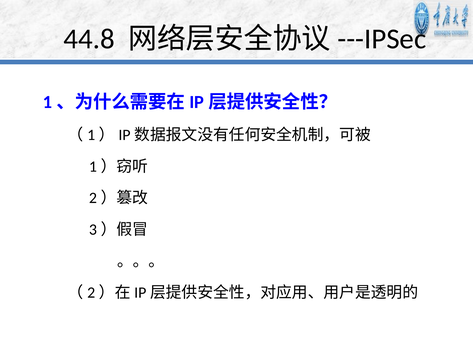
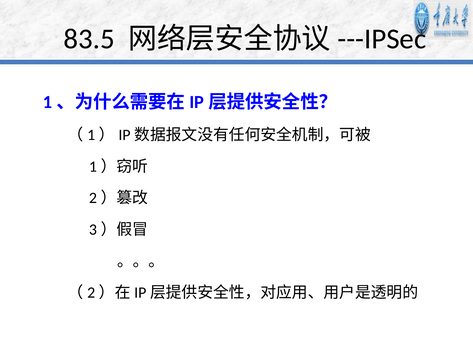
44.8: 44.8 -> 83.5
